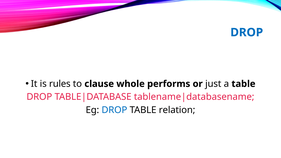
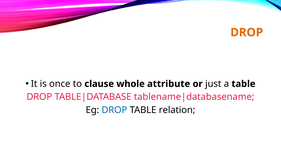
DROP at (247, 32) colour: blue -> orange
rules: rules -> once
performs: performs -> attribute
